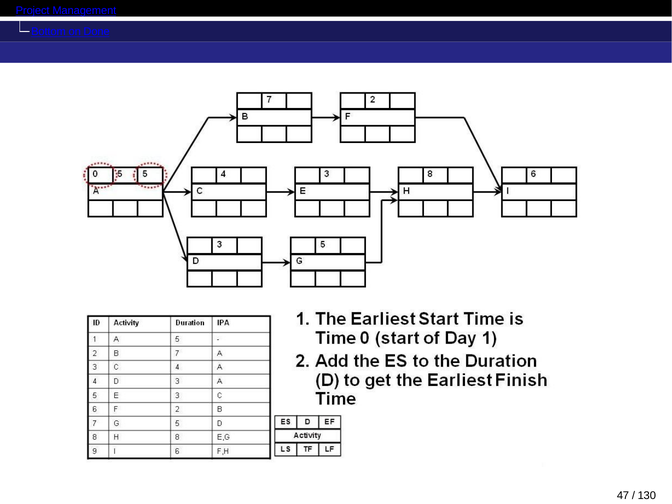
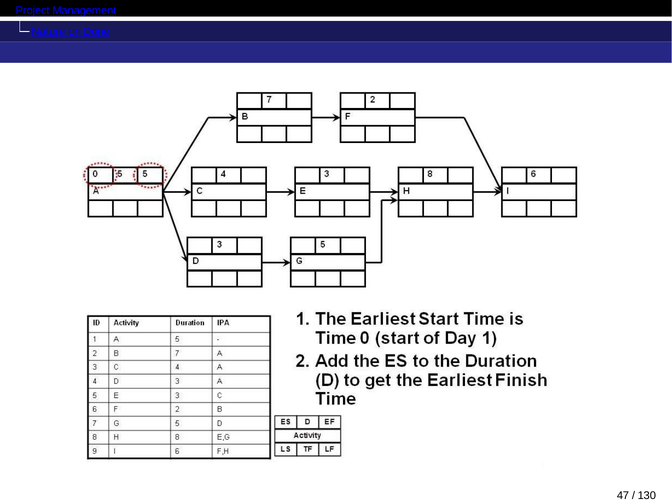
Bottom: Bottom -> Nature
